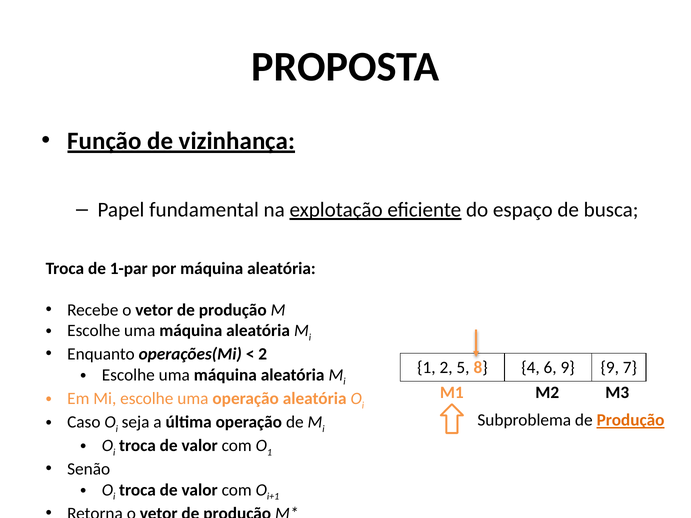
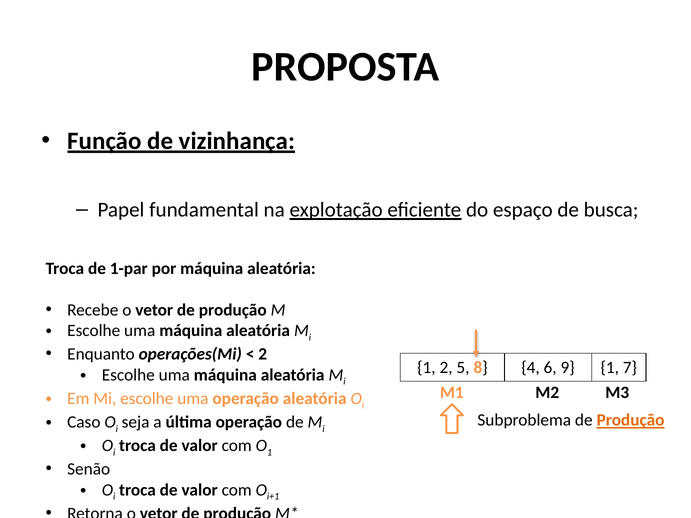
9 9: 9 -> 1
